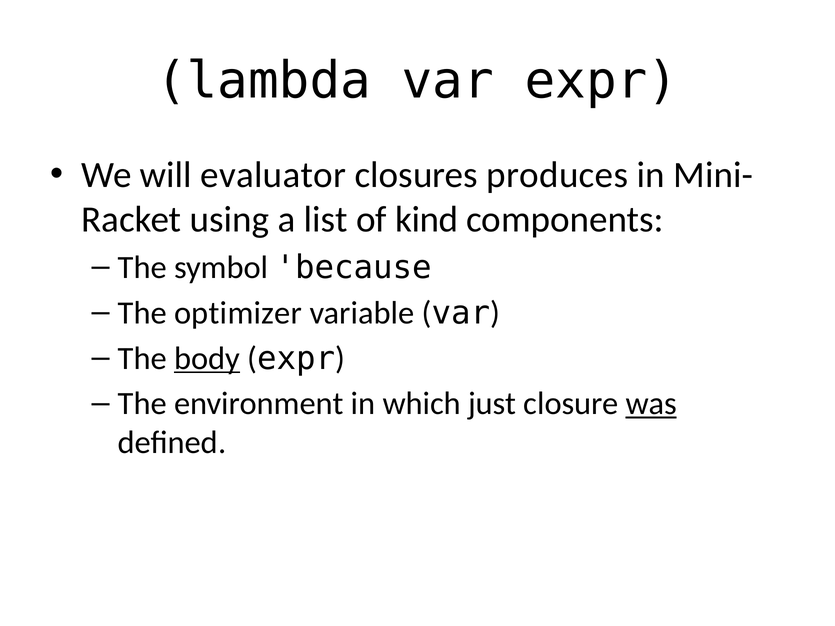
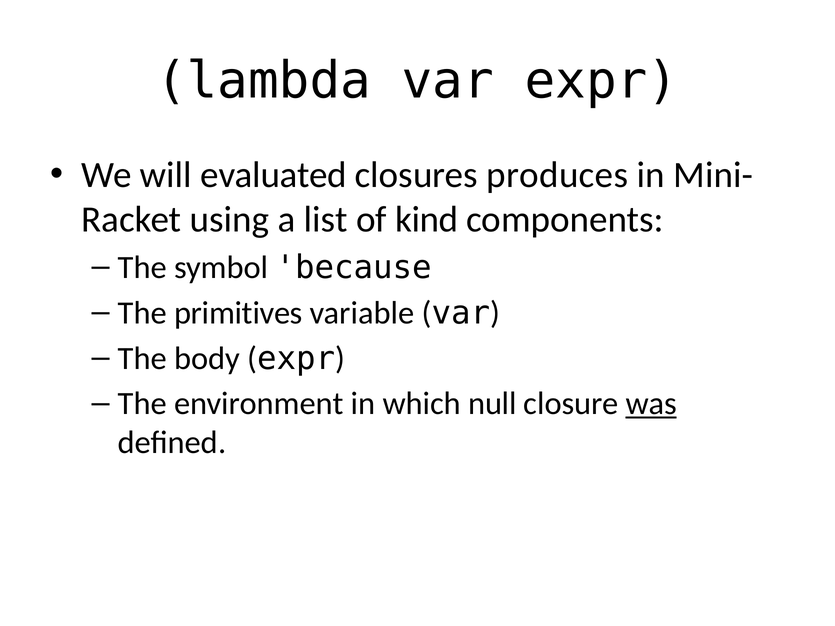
evaluator: evaluator -> evaluated
optimizer: optimizer -> primitives
body underline: present -> none
just: just -> null
